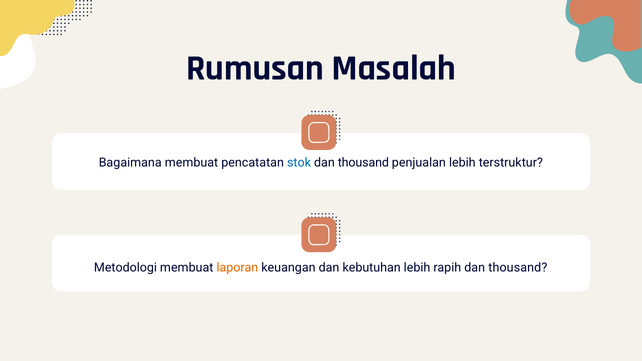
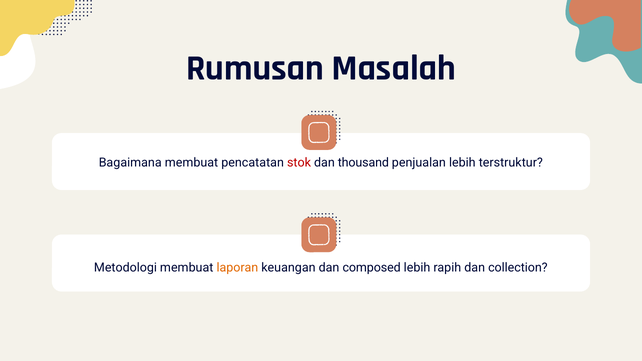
stok colour: blue -> red
kebutuhan: kebutuhan -> composed
rapih dan thousand: thousand -> collection
